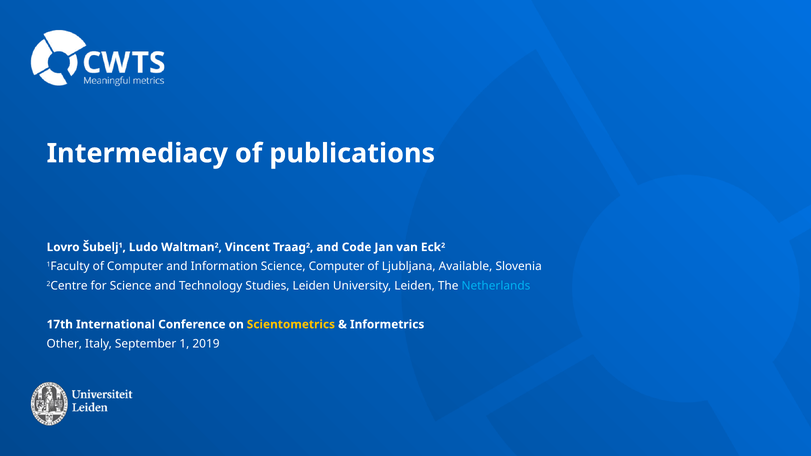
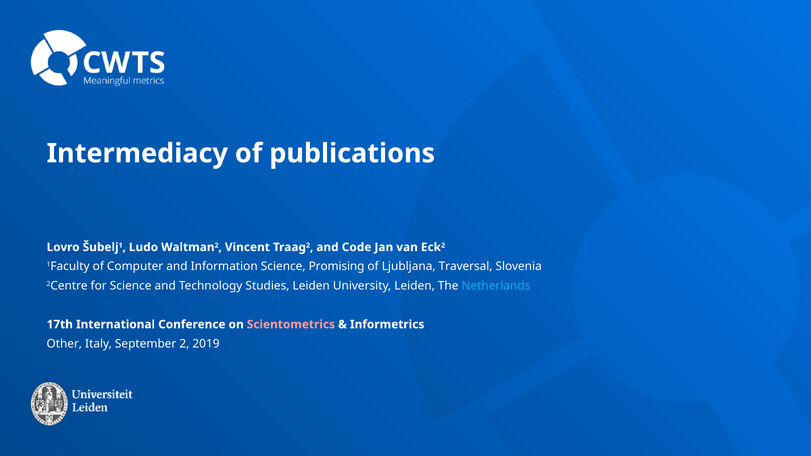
Science Computer: Computer -> Promising
Available: Available -> Traversal
Scientometrics colour: yellow -> pink
1: 1 -> 2
